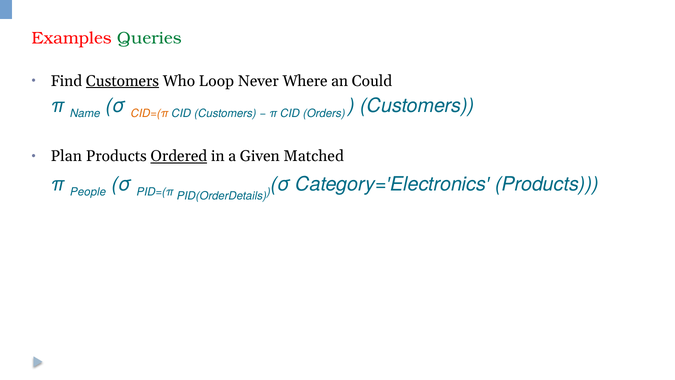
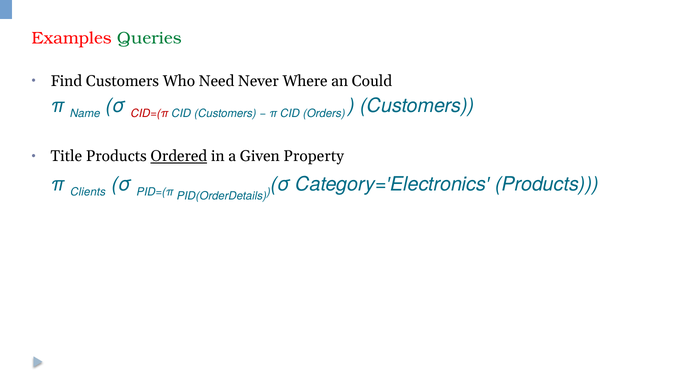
Customers at (122, 81) underline: present -> none
Loop: Loop -> Need
CID=(π colour: orange -> red
Plan: Plan -> Title
Matched: Matched -> Property
People: People -> Clients
